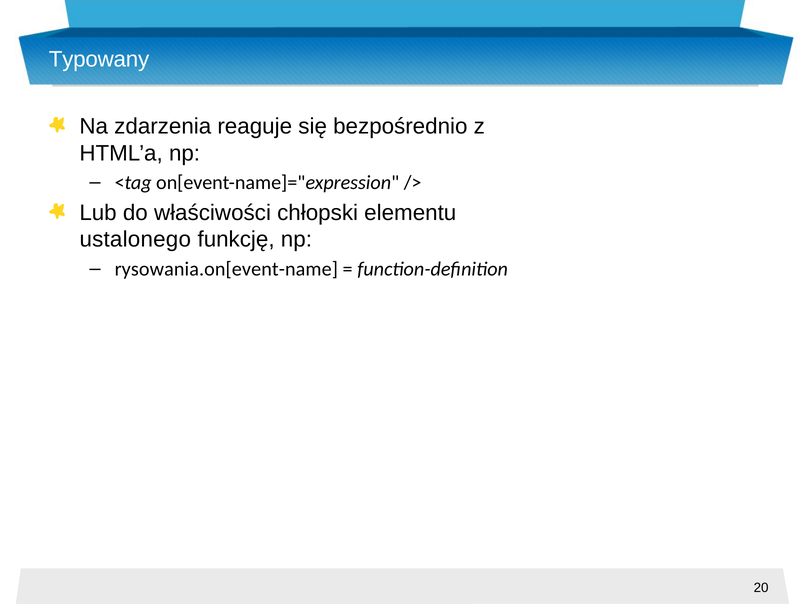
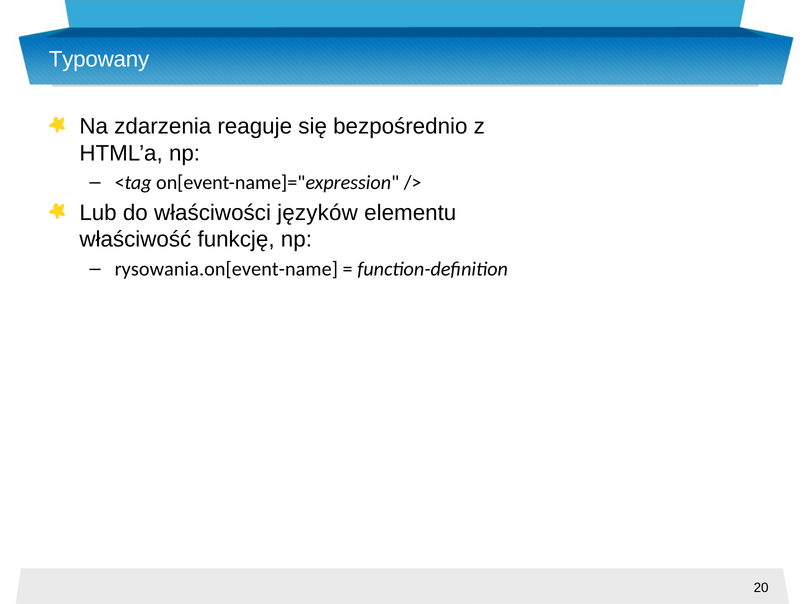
chłopski: chłopski -> języków
ustalonego: ustalonego -> właściwość
